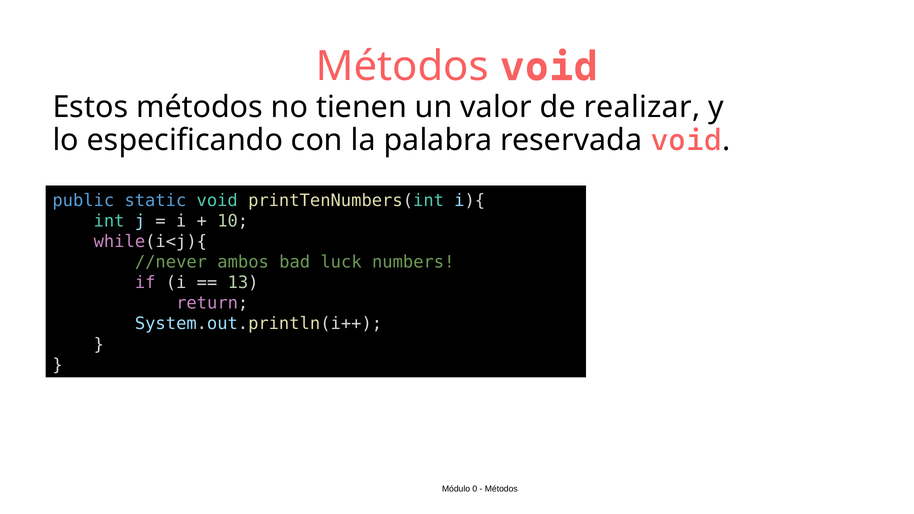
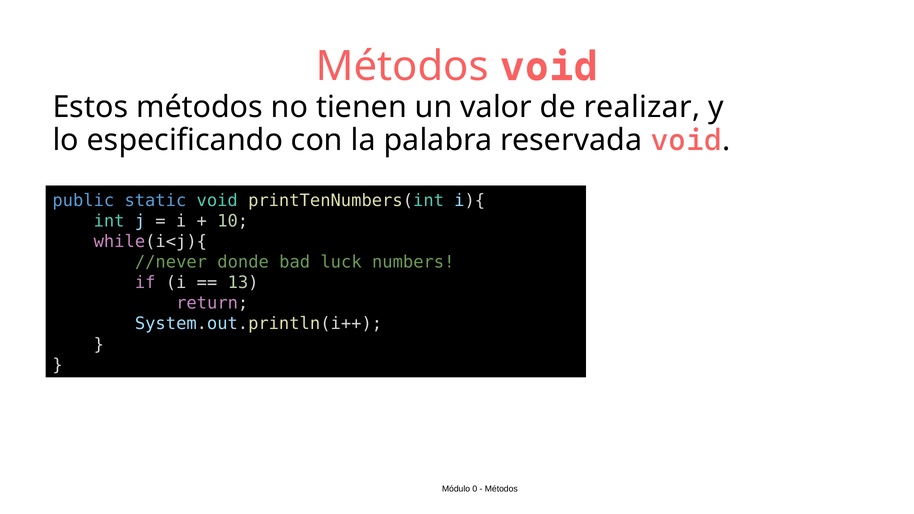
ambos: ambos -> donde
